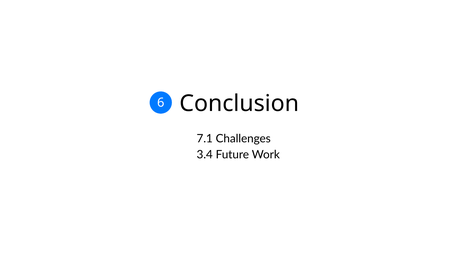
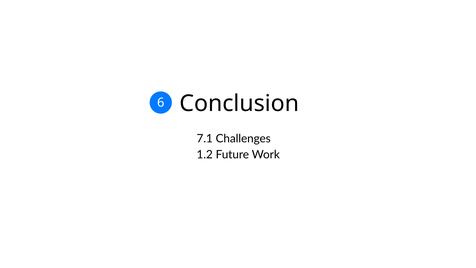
3.4: 3.4 -> 1.2
